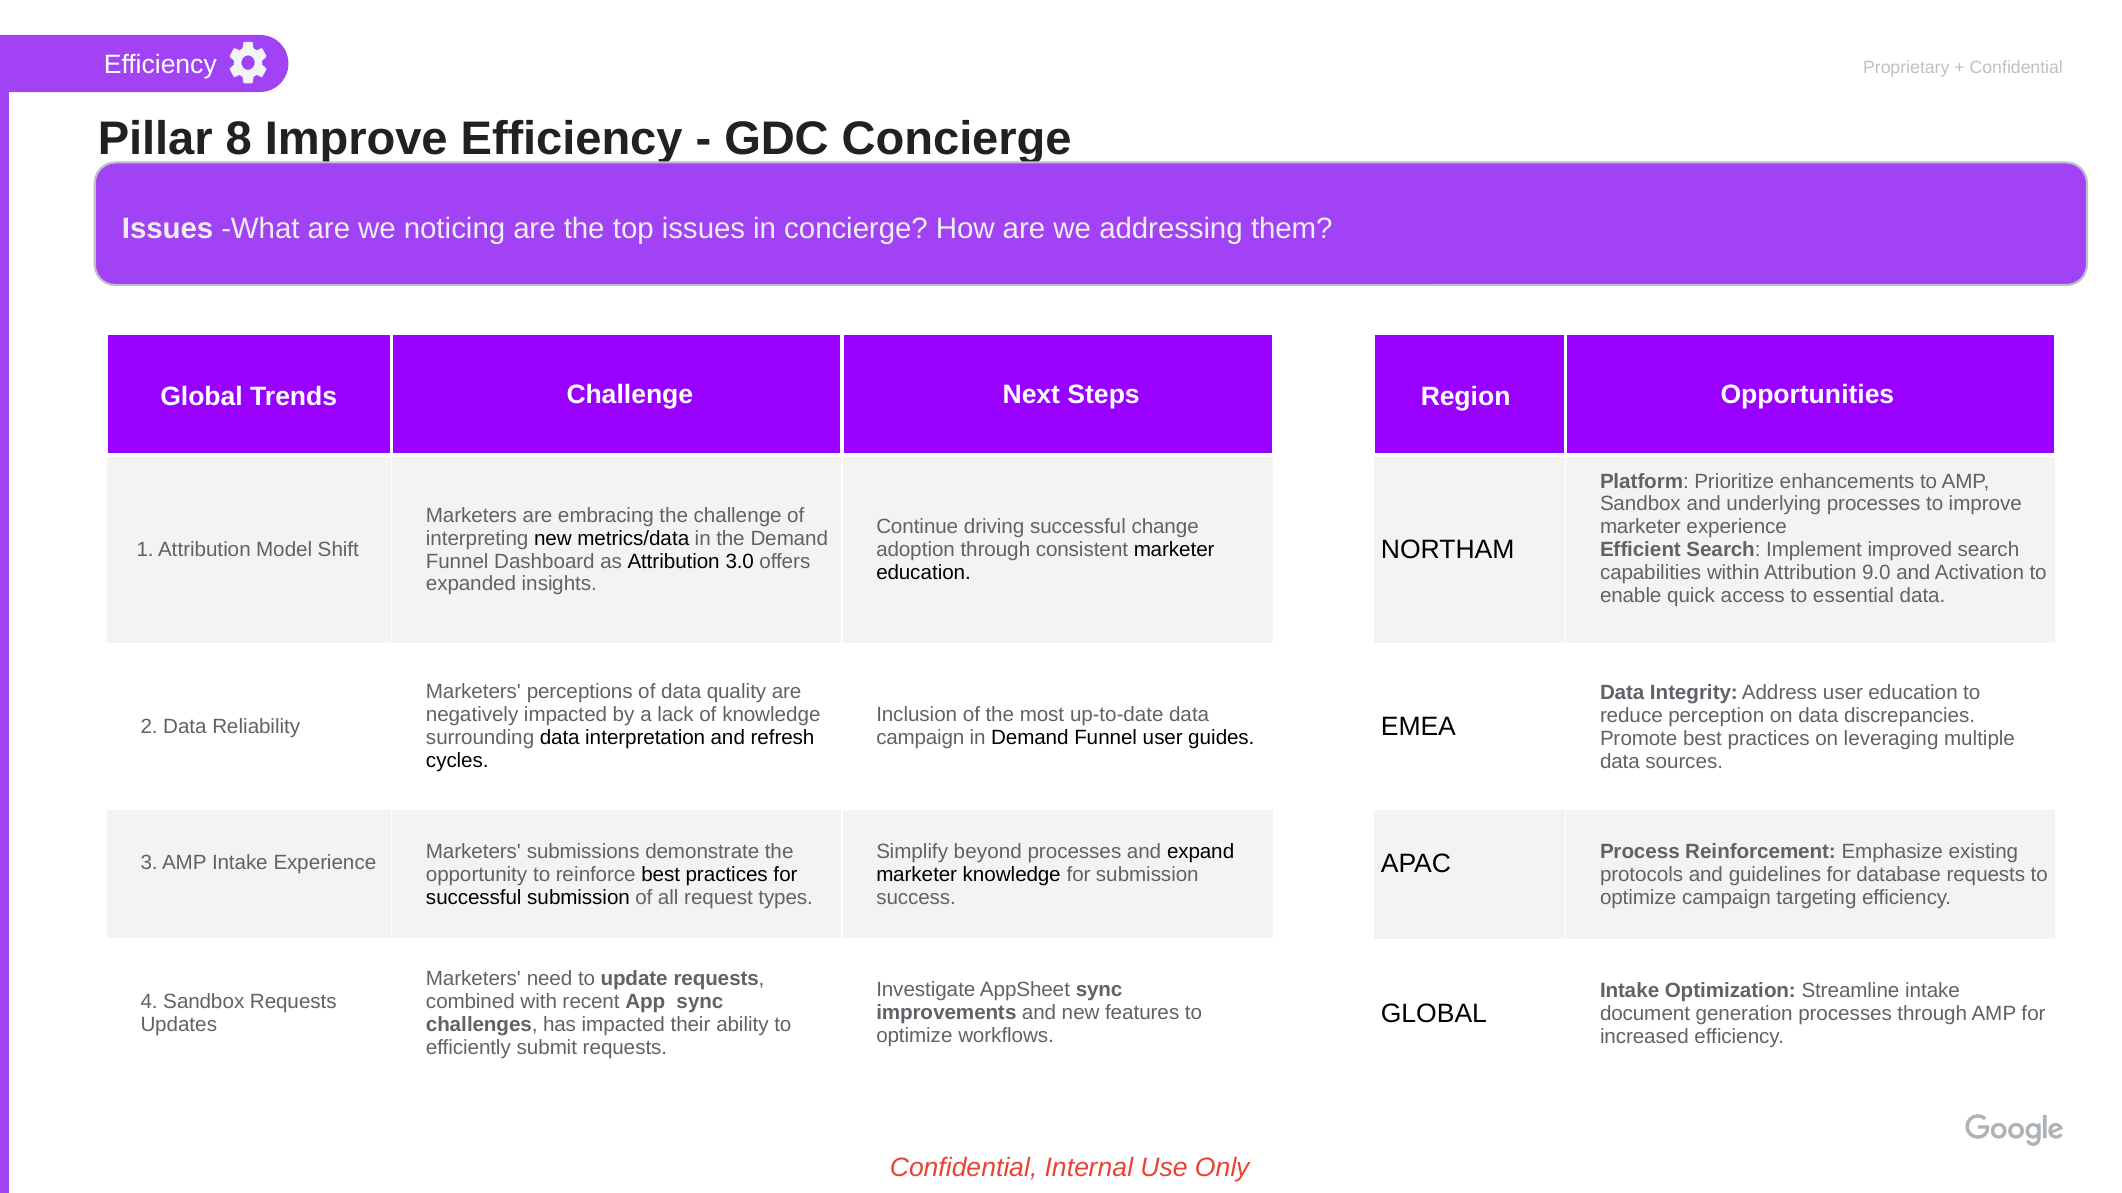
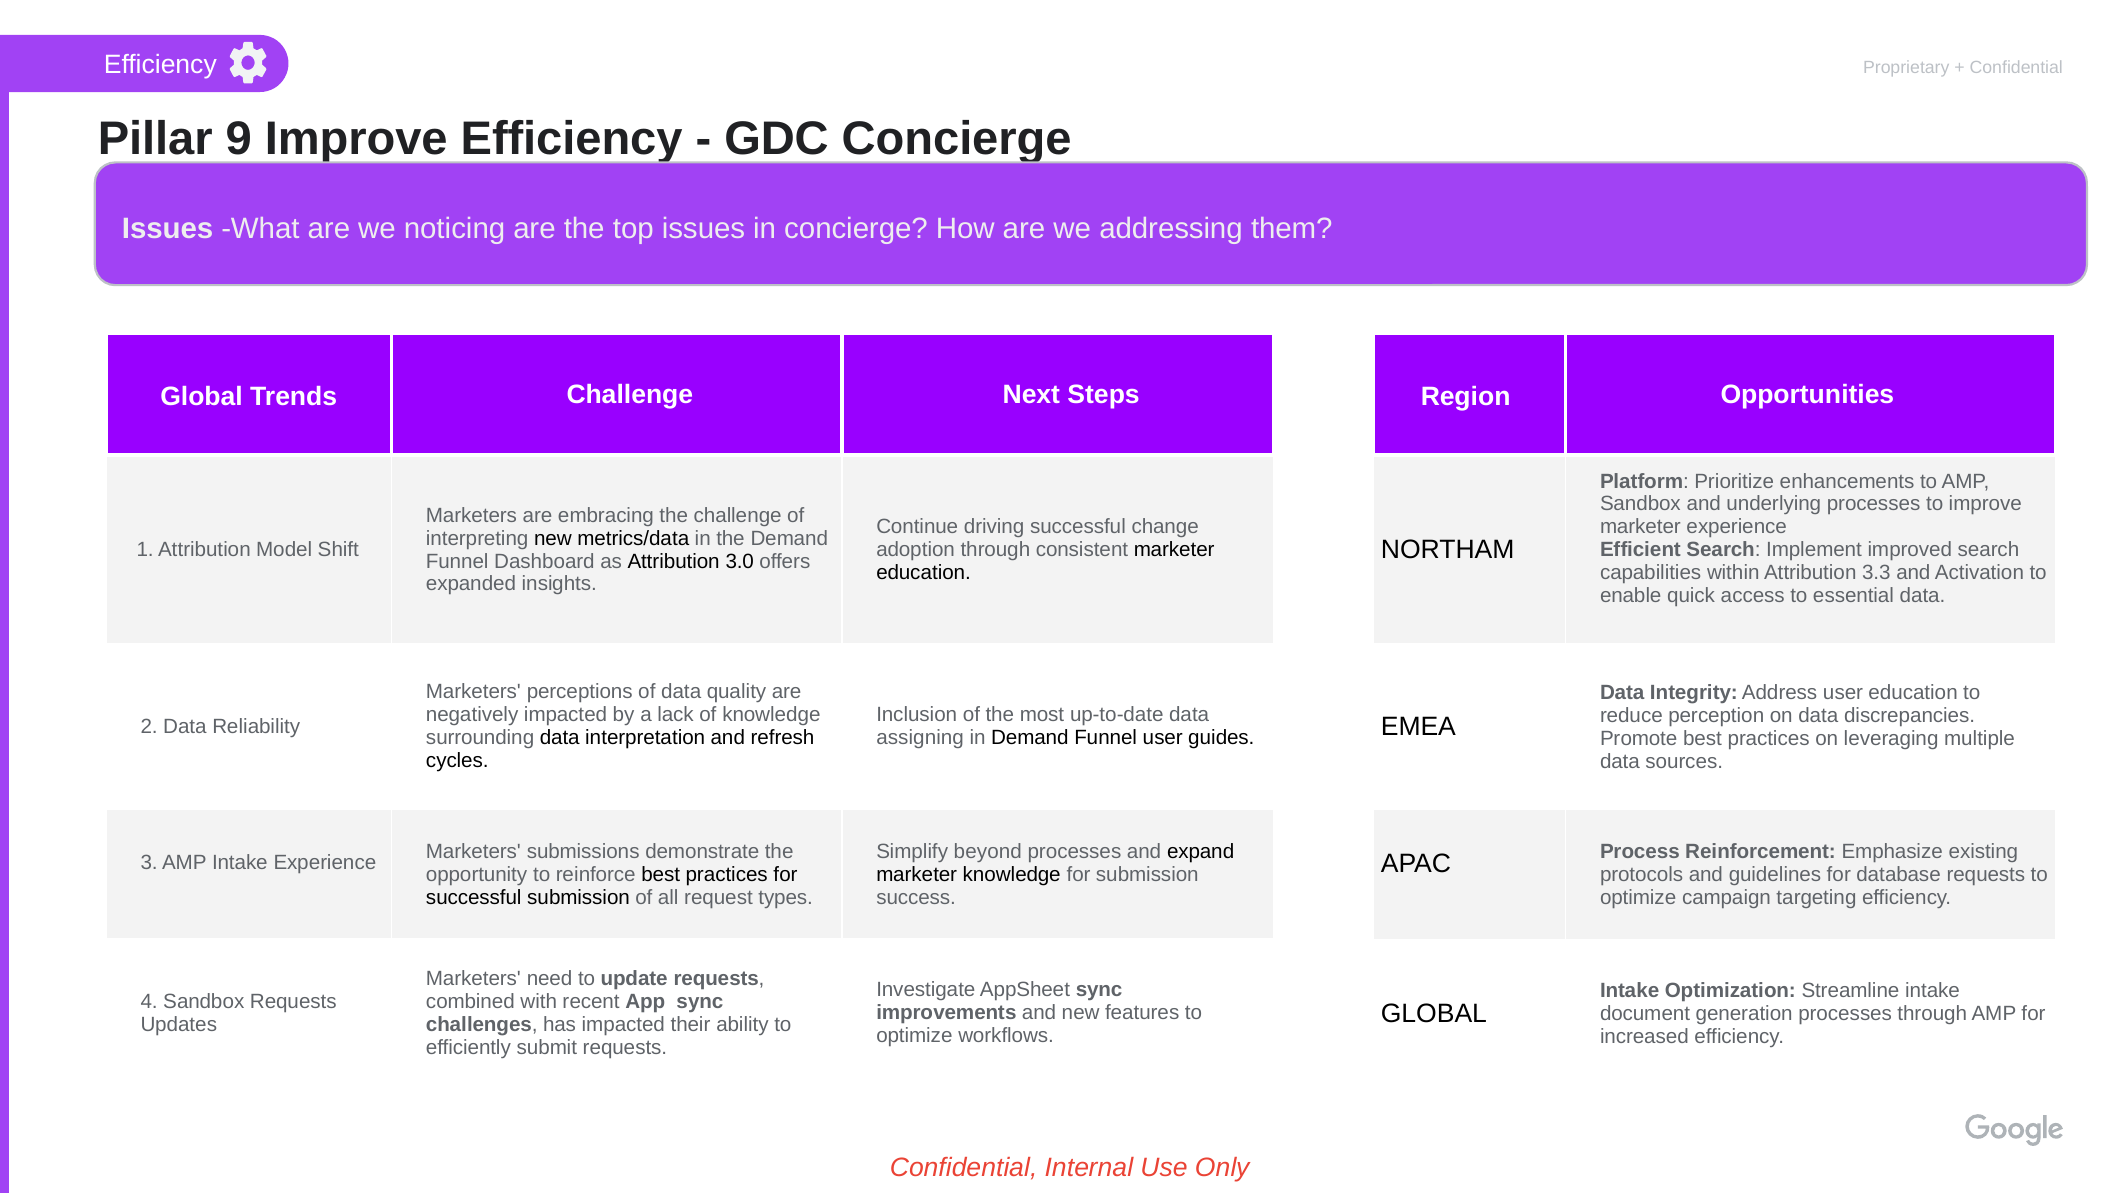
8: 8 -> 9
9.0: 9.0 -> 3.3
campaign at (920, 738): campaign -> assigning
